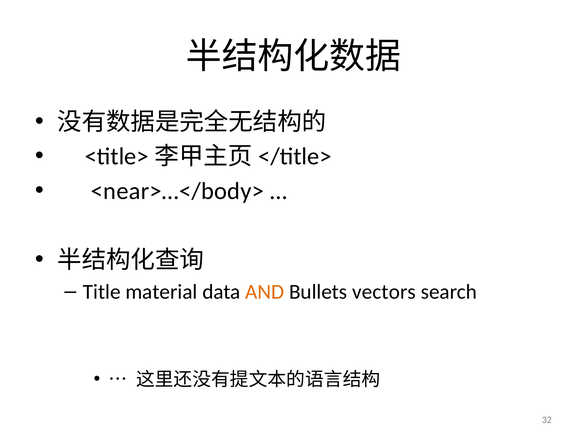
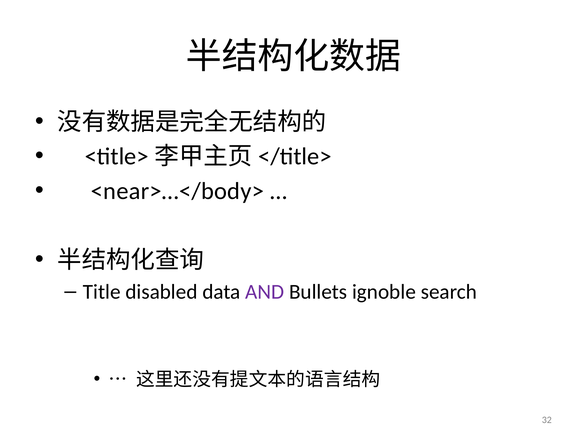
material: material -> disabled
AND colour: orange -> purple
vectors: vectors -> ignoble
